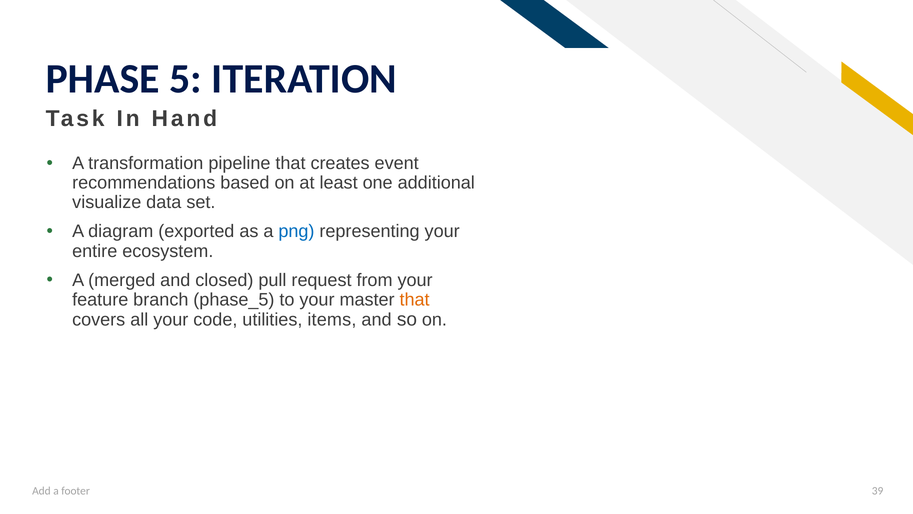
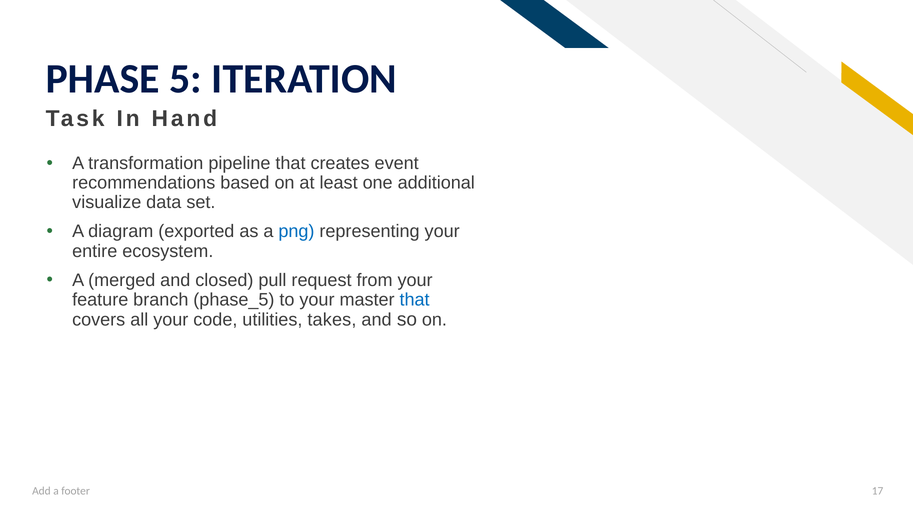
that at (415, 299) colour: orange -> blue
items: items -> takes
39: 39 -> 17
